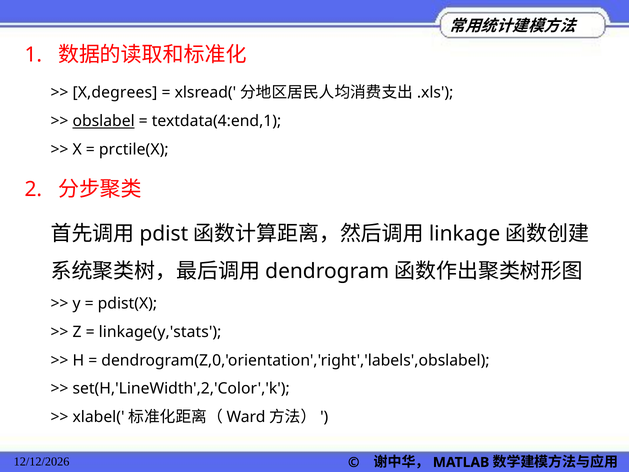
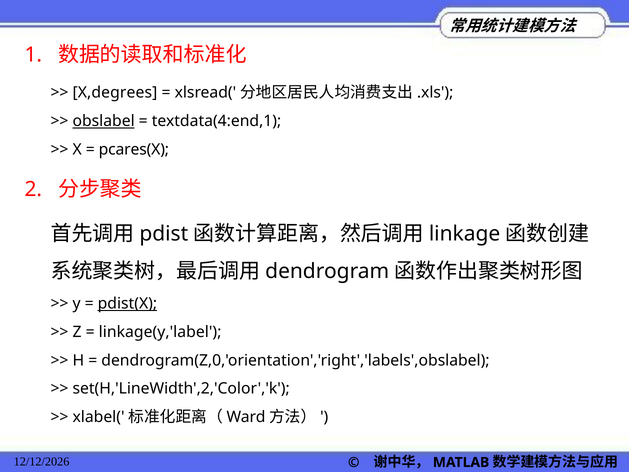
prctile(X: prctile(X -> pcares(X
pdist(X underline: none -> present
linkage(y,'stats: linkage(y,'stats -> linkage(y,'label
